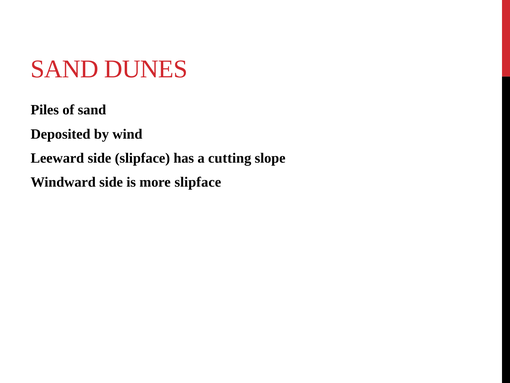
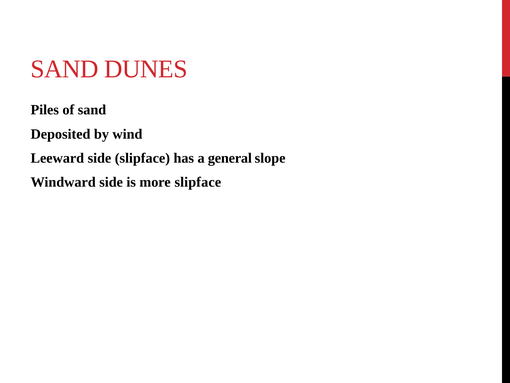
cutting: cutting -> general
